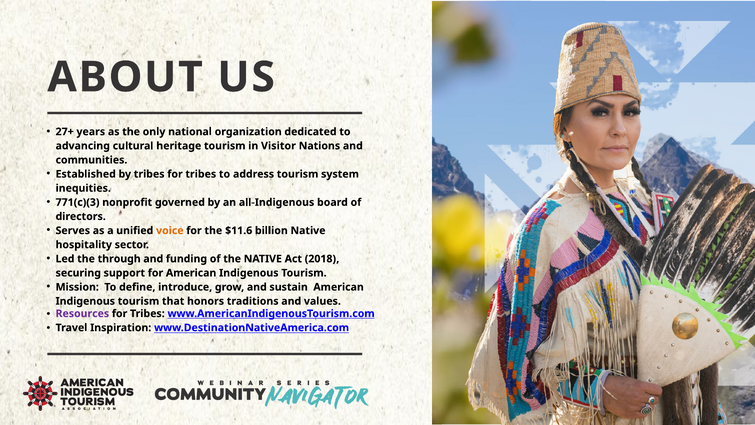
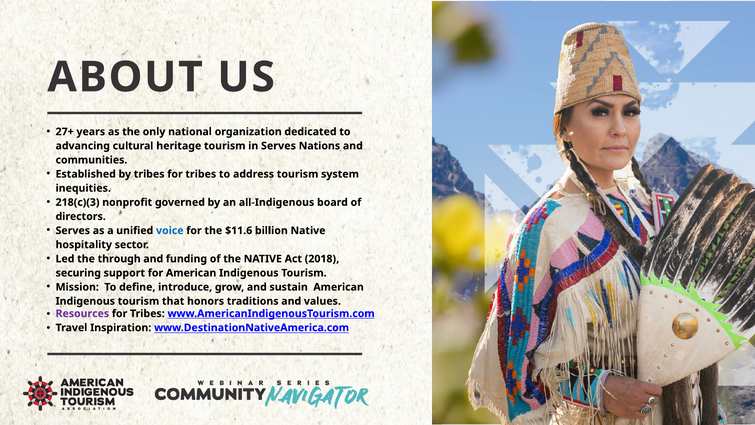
in Visitor: Visitor -> Serves
771(c)(3: 771(c)(3 -> 218(c)(3
voice colour: orange -> blue
